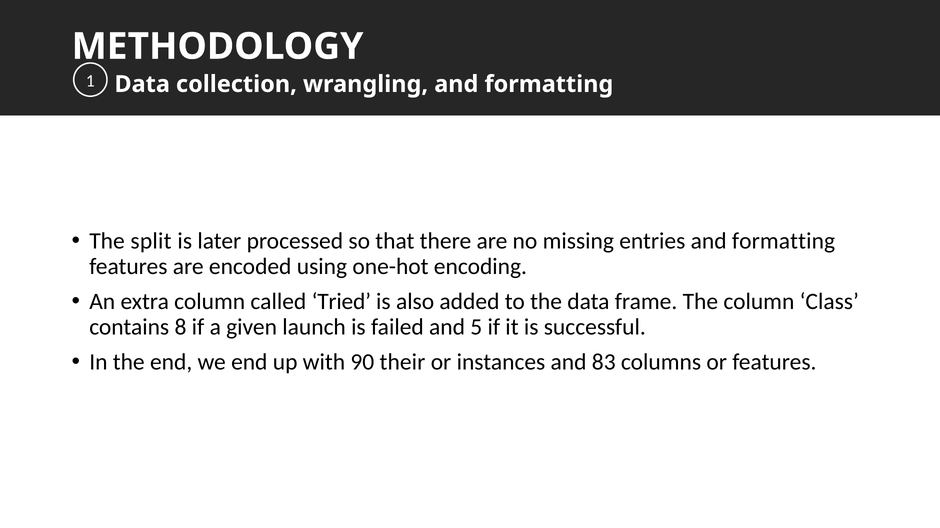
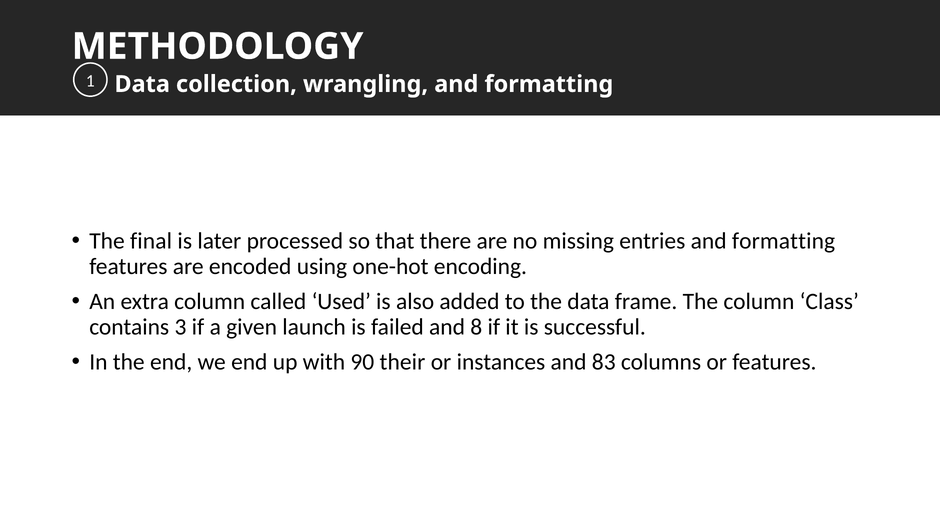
split: split -> final
Tried: Tried -> Used
8: 8 -> 3
5: 5 -> 8
